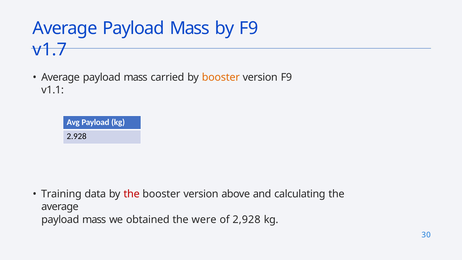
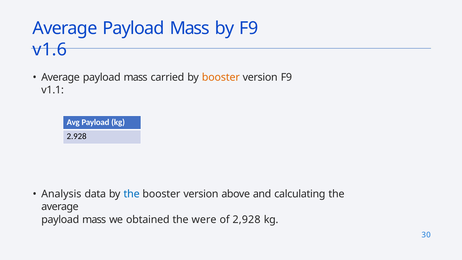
v1.7: v1.7 -> v1.6
Training: Training -> Analysis
the at (132, 194) colour: red -> blue
